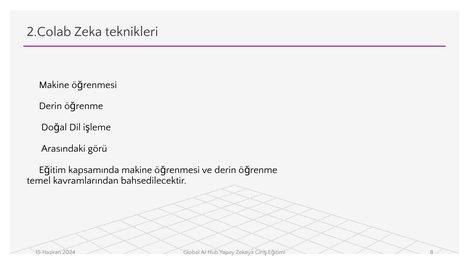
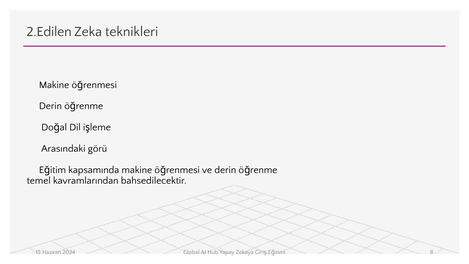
2.Colab: 2.Colab -> 2.Edilen
